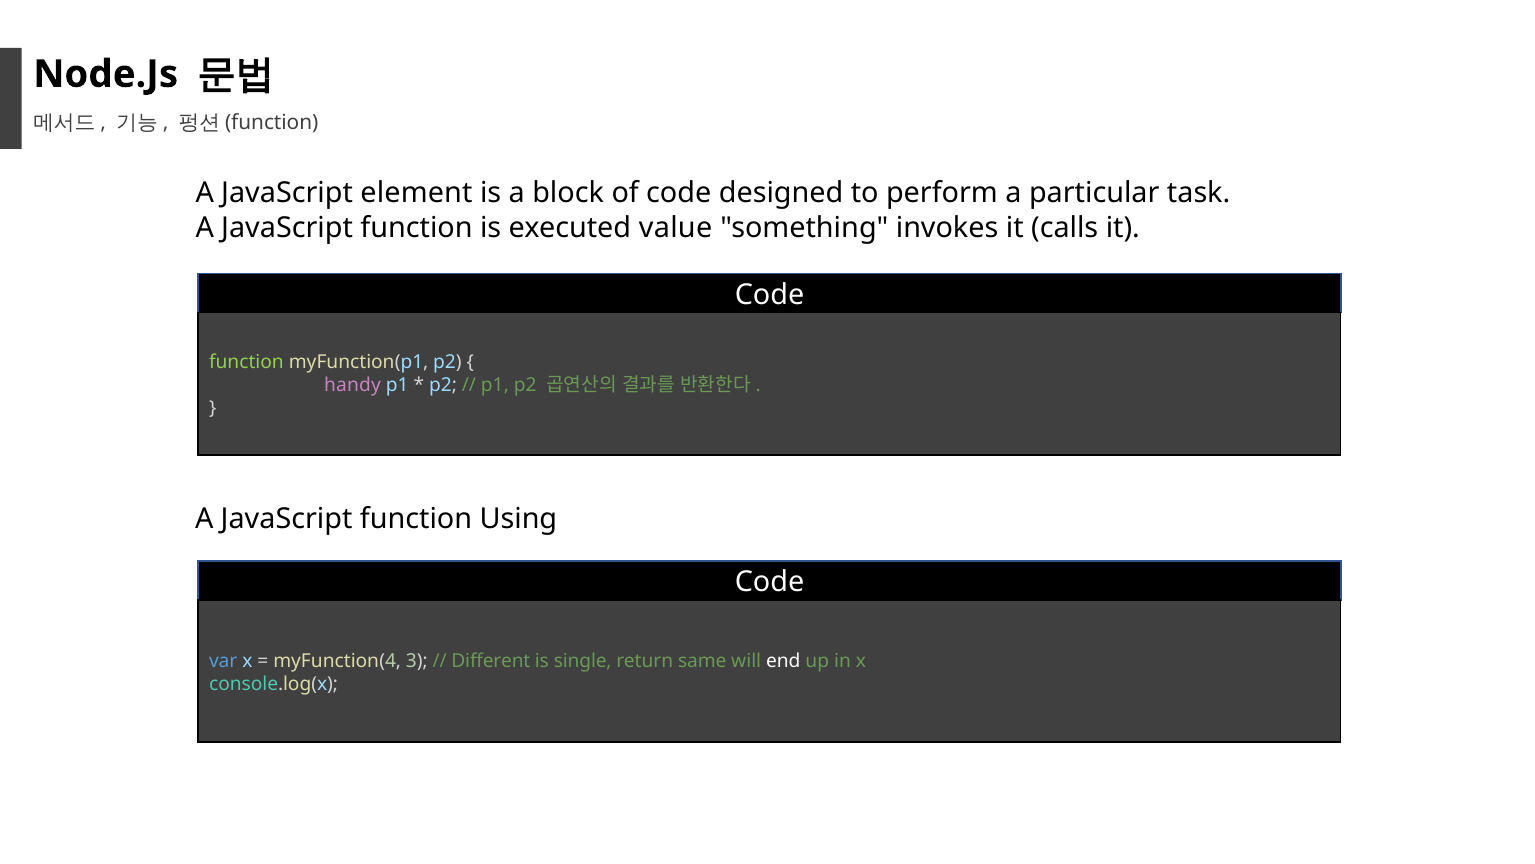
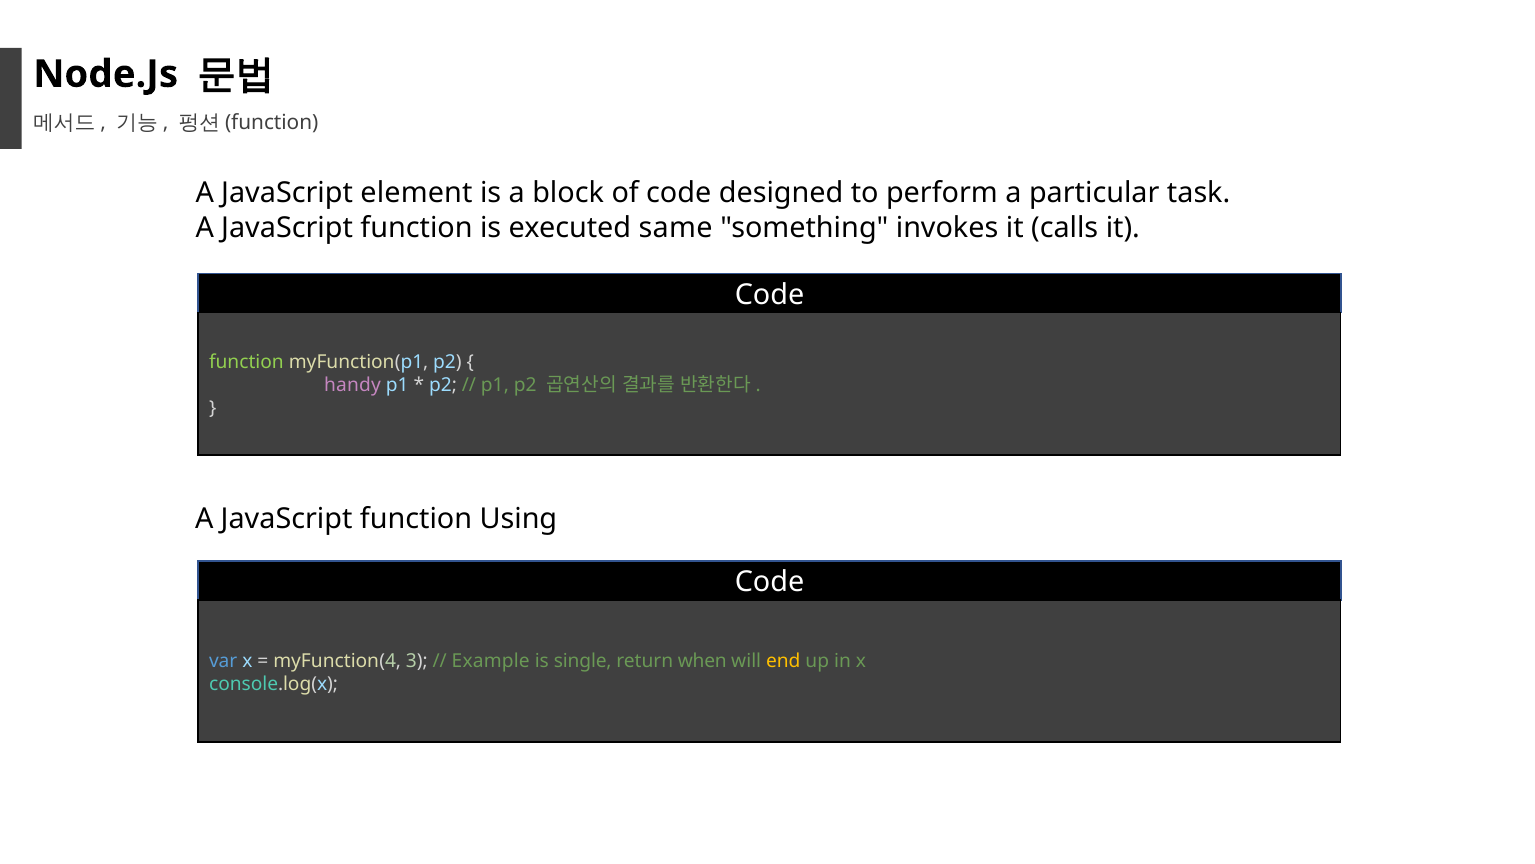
value: value -> same
Different: Different -> Example
same: same -> when
end colour: white -> yellow
